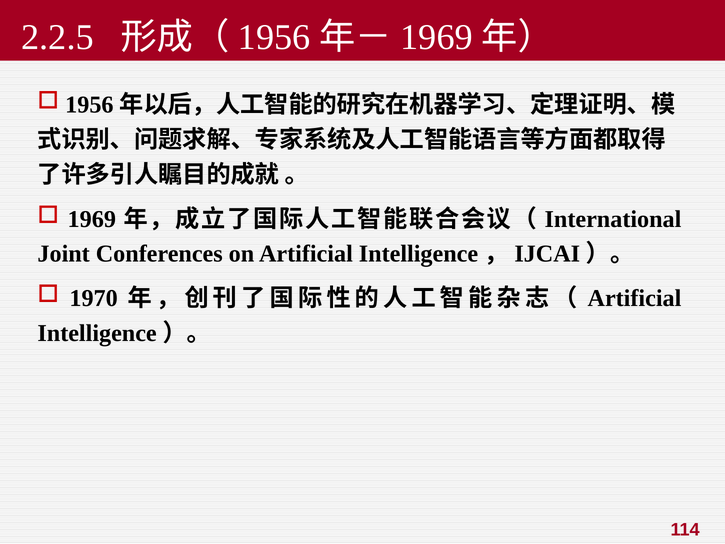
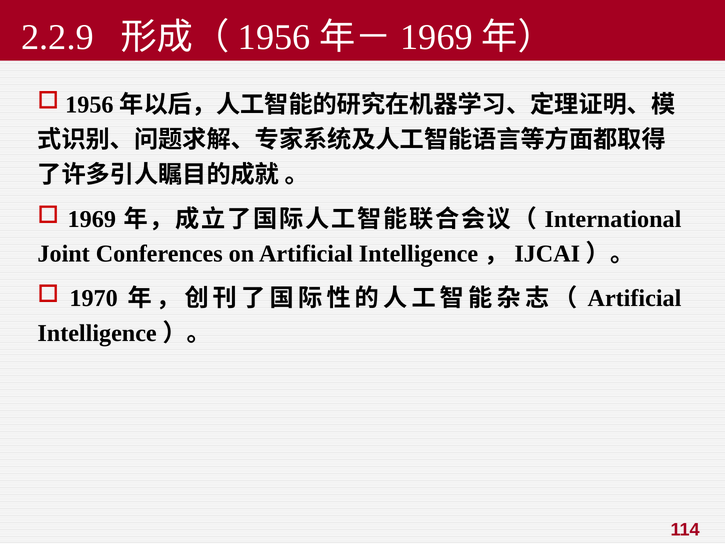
2.2.5: 2.2.5 -> 2.2.9
